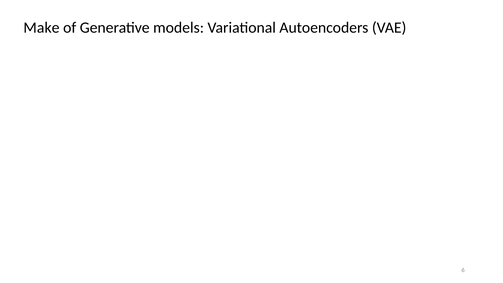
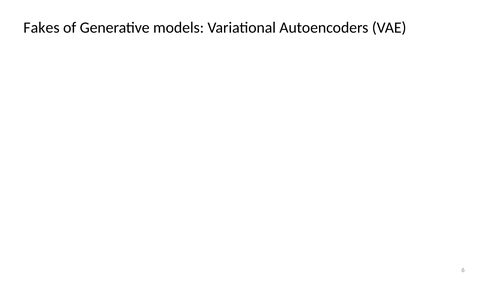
Make: Make -> Fakes
